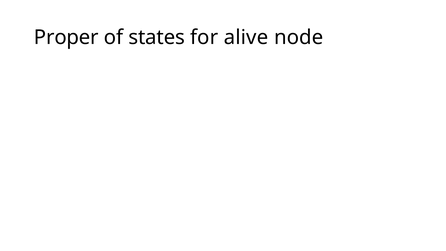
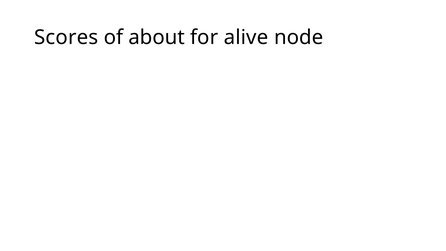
Proper: Proper -> Scores
states: states -> about
